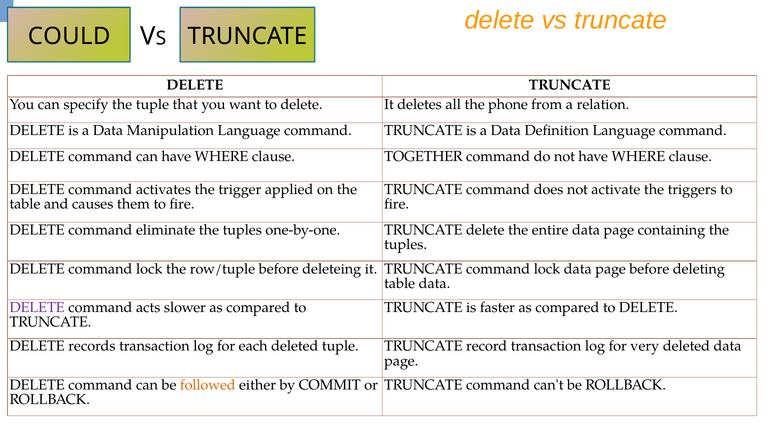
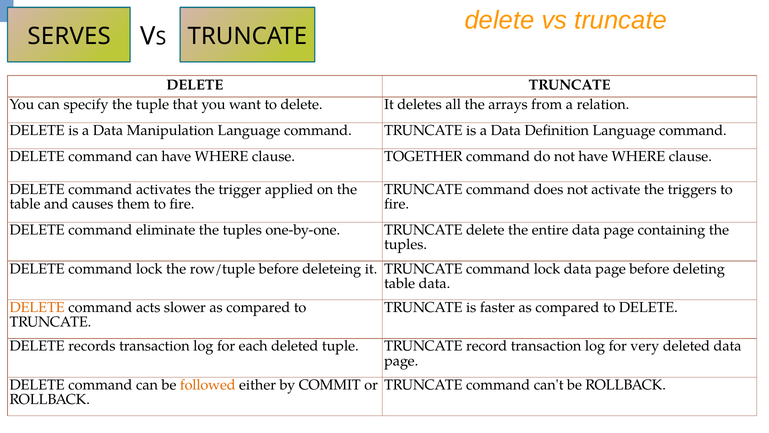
COULD: COULD -> SERVES
phone: phone -> arrays
DELETE at (37, 307) colour: purple -> orange
